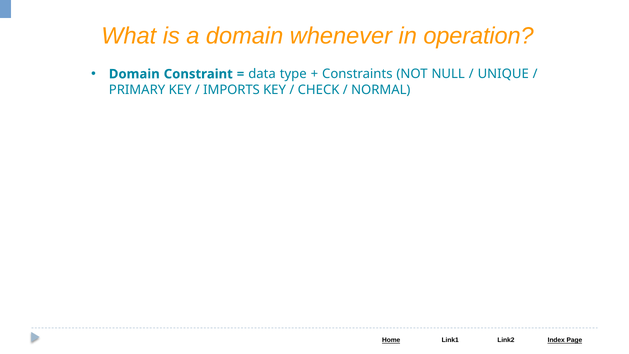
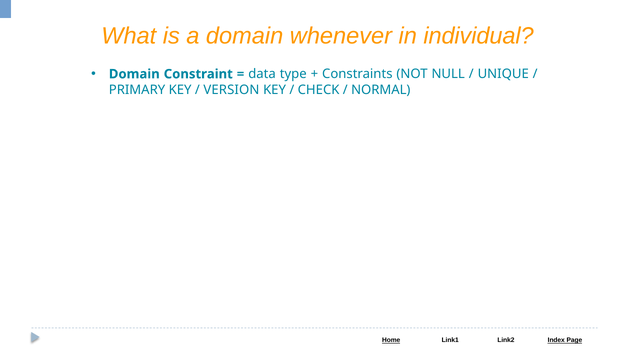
operation: operation -> individual
IMPORTS: IMPORTS -> VERSION
